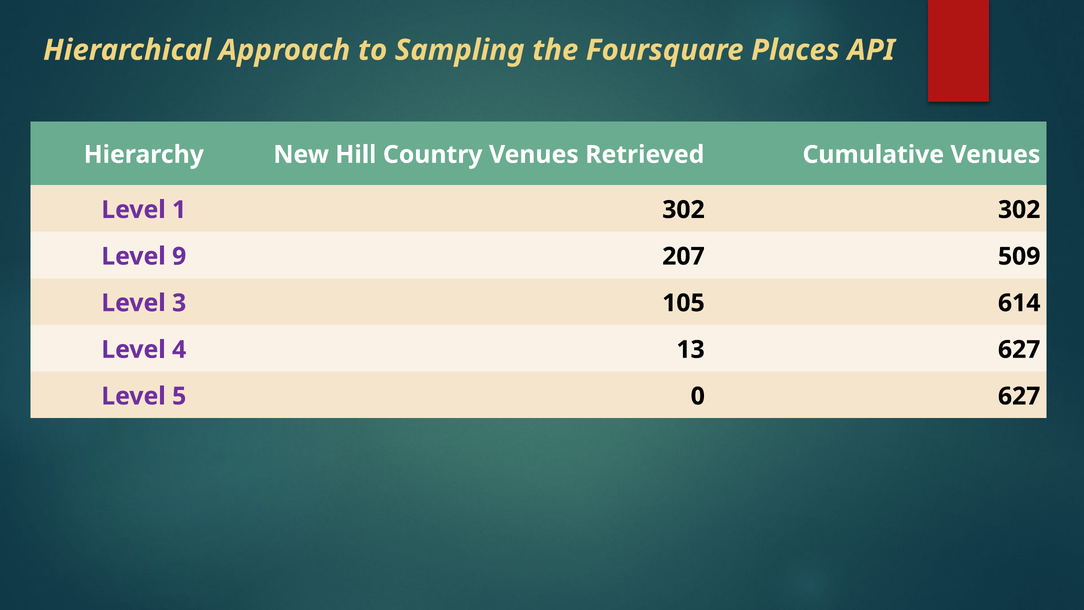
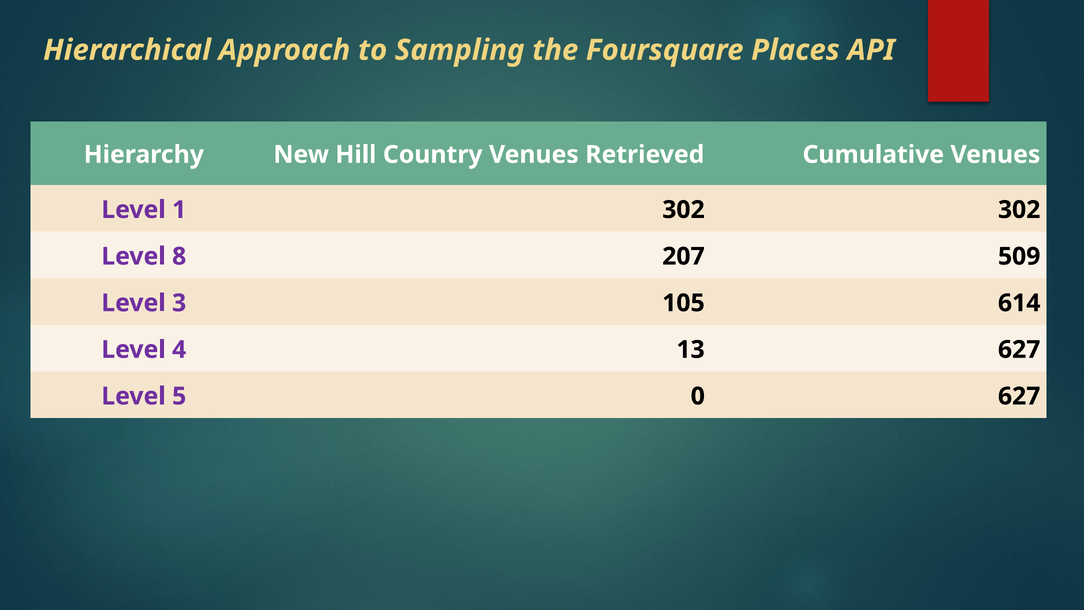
9: 9 -> 8
